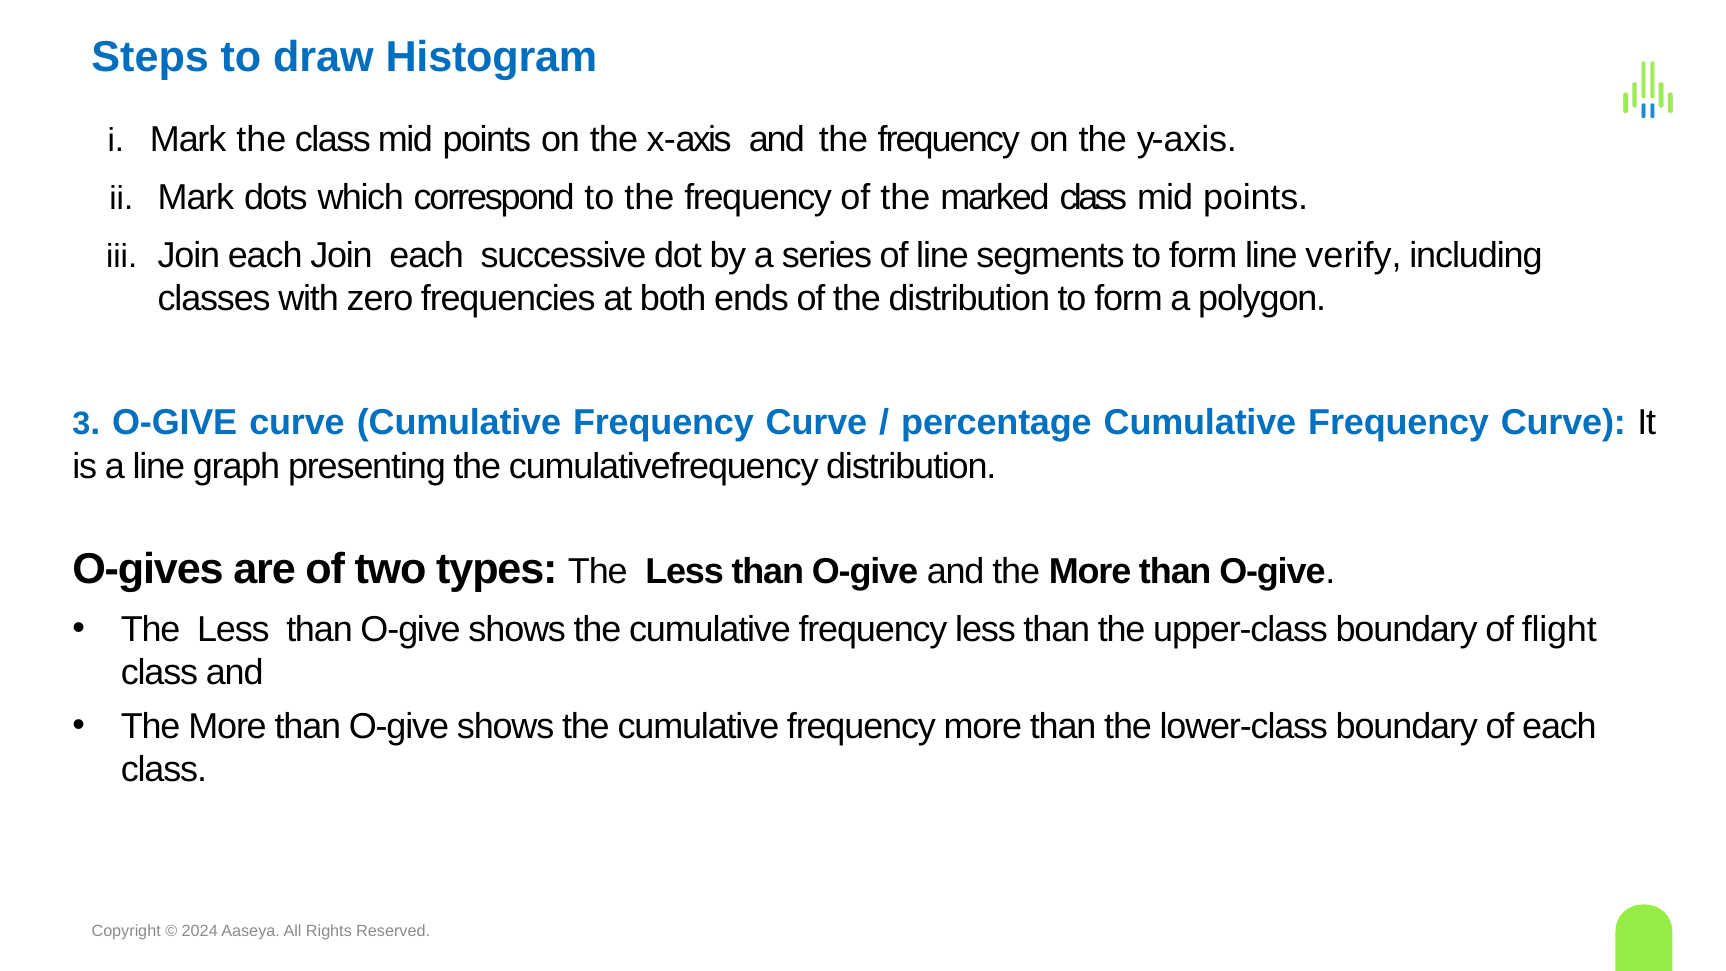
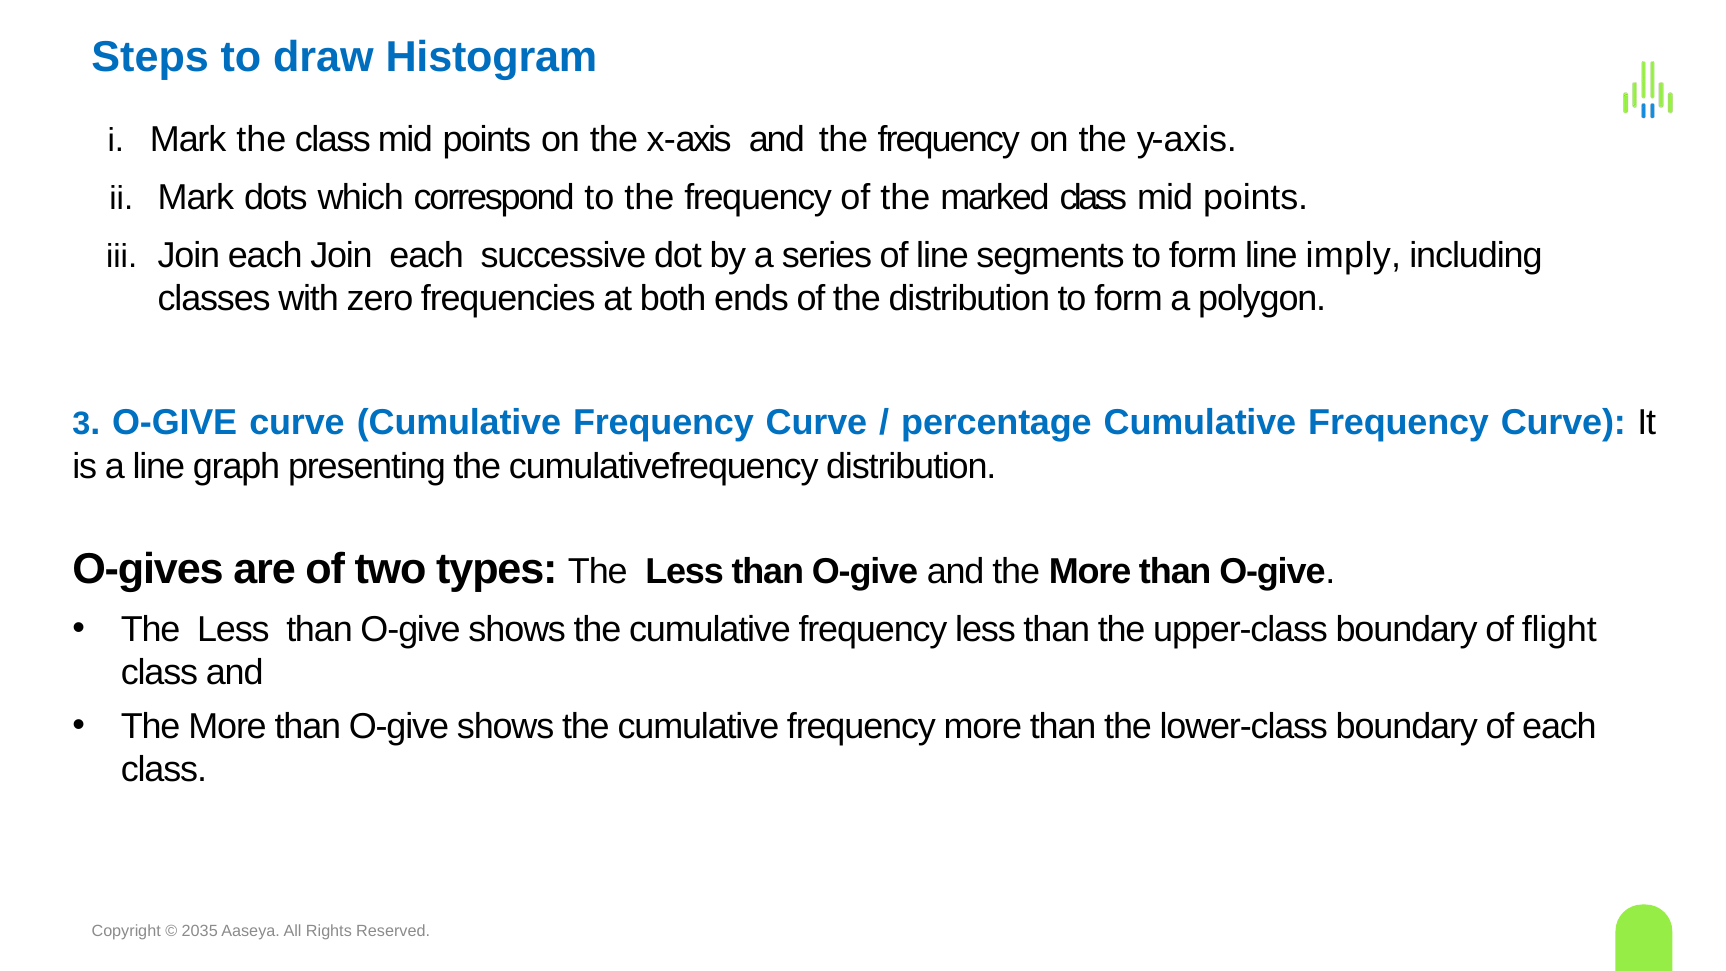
verify: verify -> imply
2024: 2024 -> 2035
